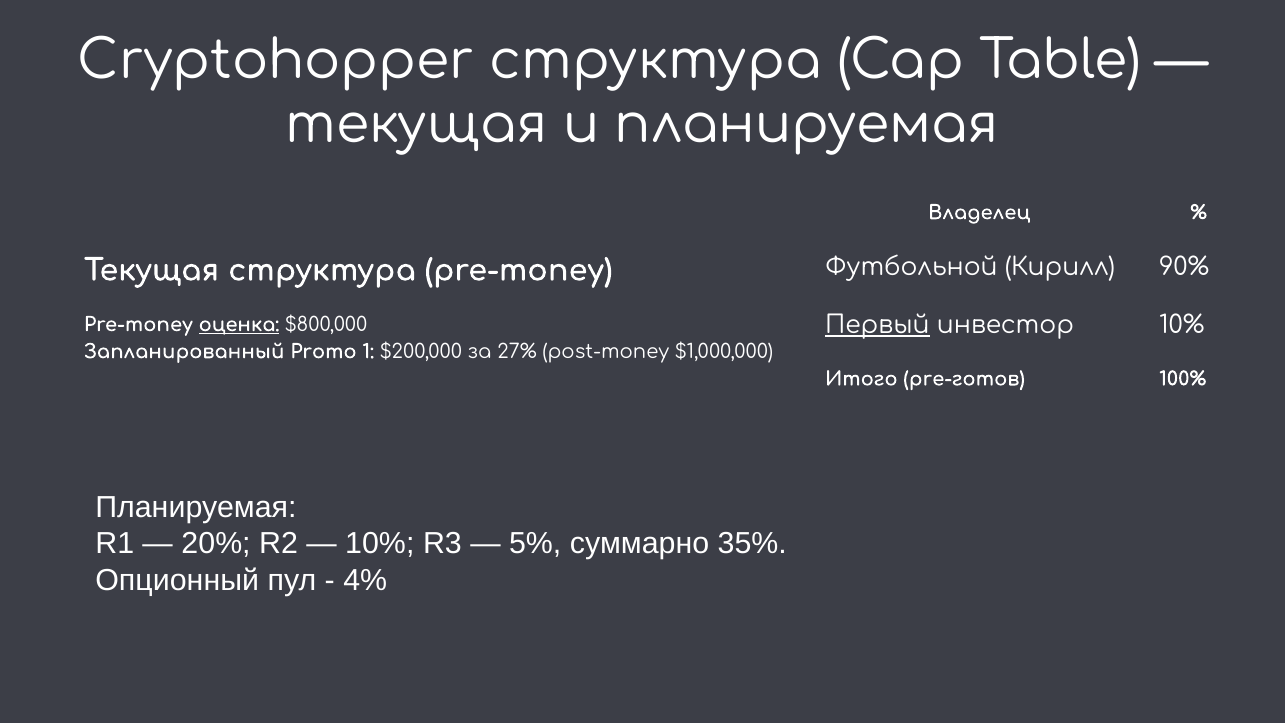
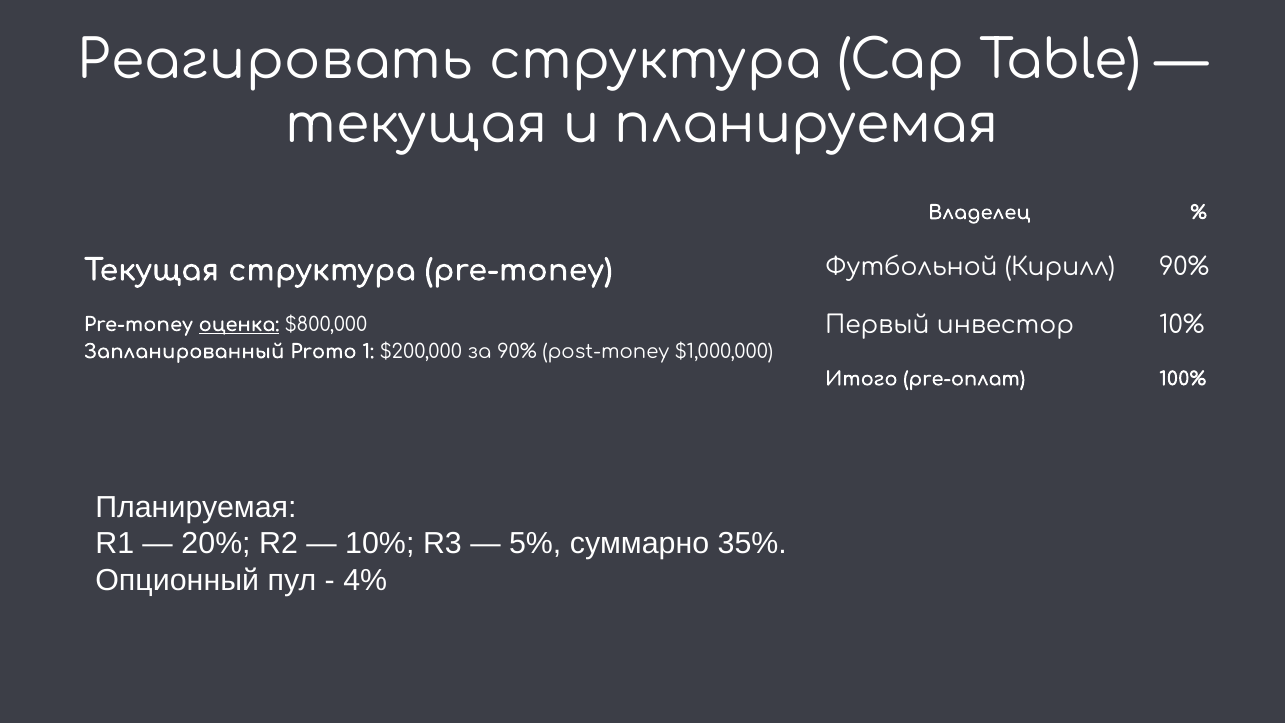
Cryptohopper: Cryptohopper -> Реагировать
Первый underline: present -> none
за 27%: 27% -> 90%
pre-готов: pre-готов -> pre-оплат
